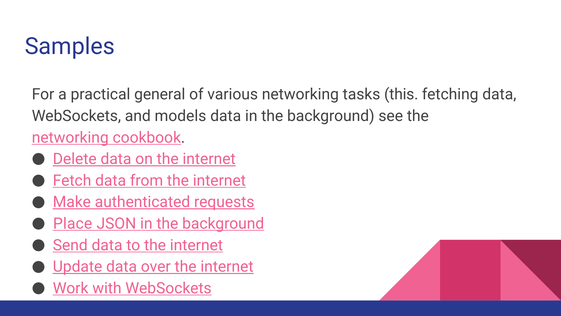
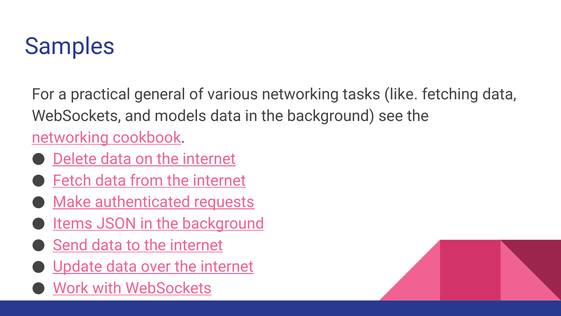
this: this -> like
Place: Place -> Items
